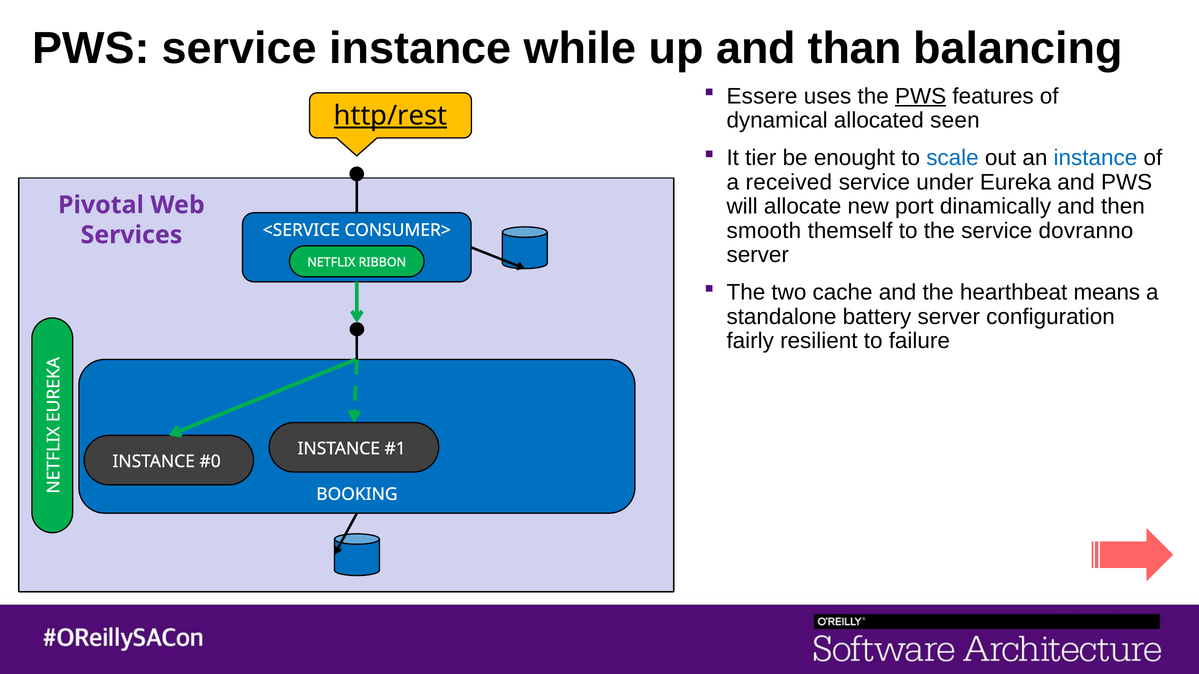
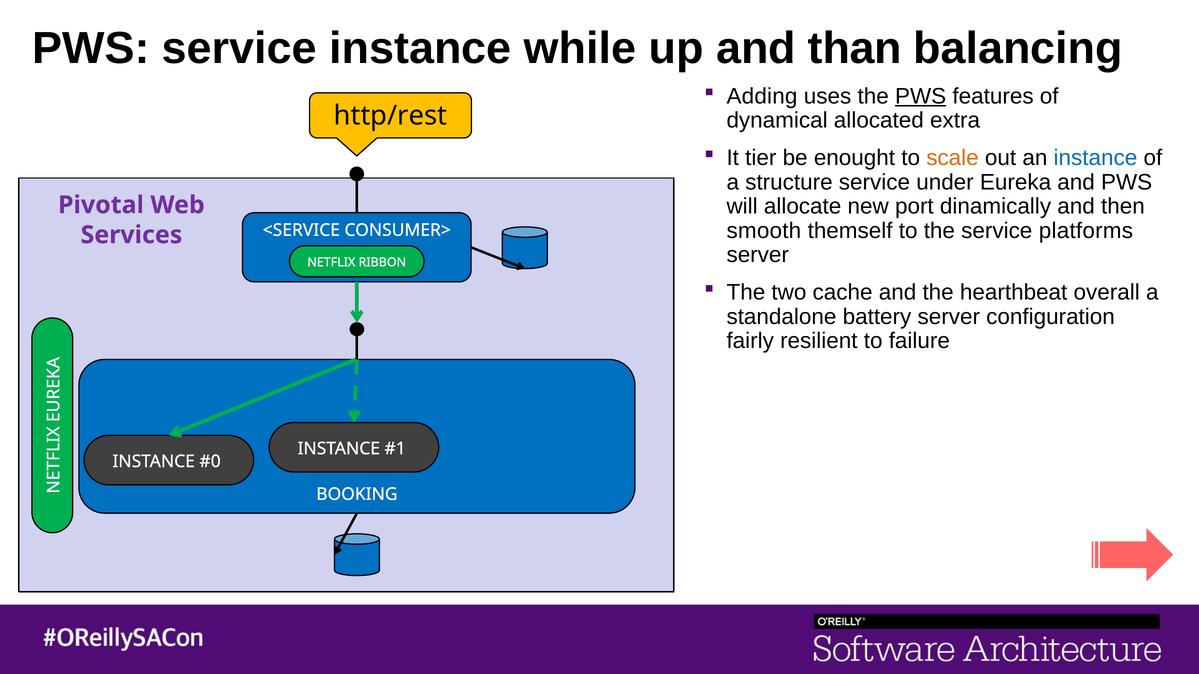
Essere: Essere -> Adding
http/rest underline: present -> none
seen: seen -> extra
scale colour: blue -> orange
received: received -> structure
dovranno: dovranno -> platforms
means: means -> overall
